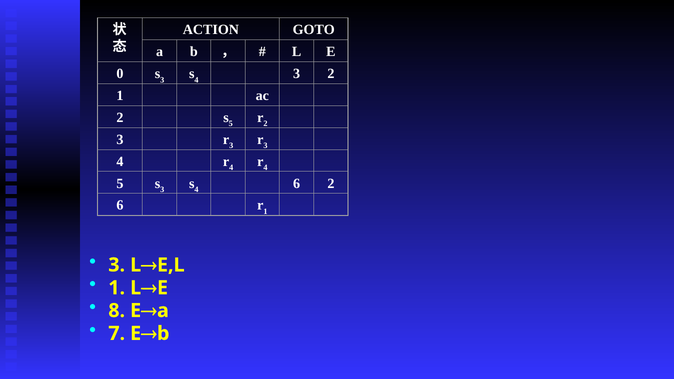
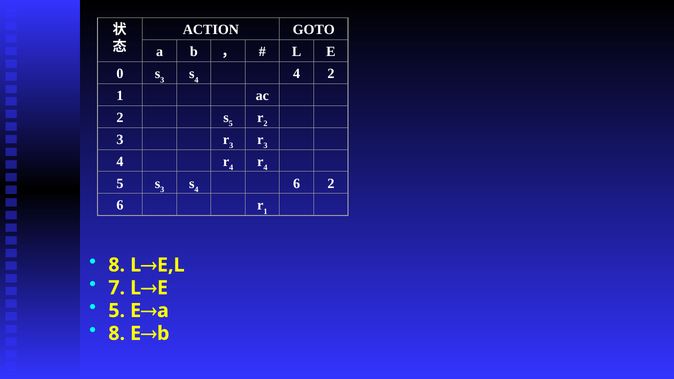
4 3: 3 -> 4
3 at (117, 265): 3 -> 8
1 at (117, 288): 1 -> 7
8 at (117, 311): 8 -> 5
7 at (117, 334): 7 -> 8
